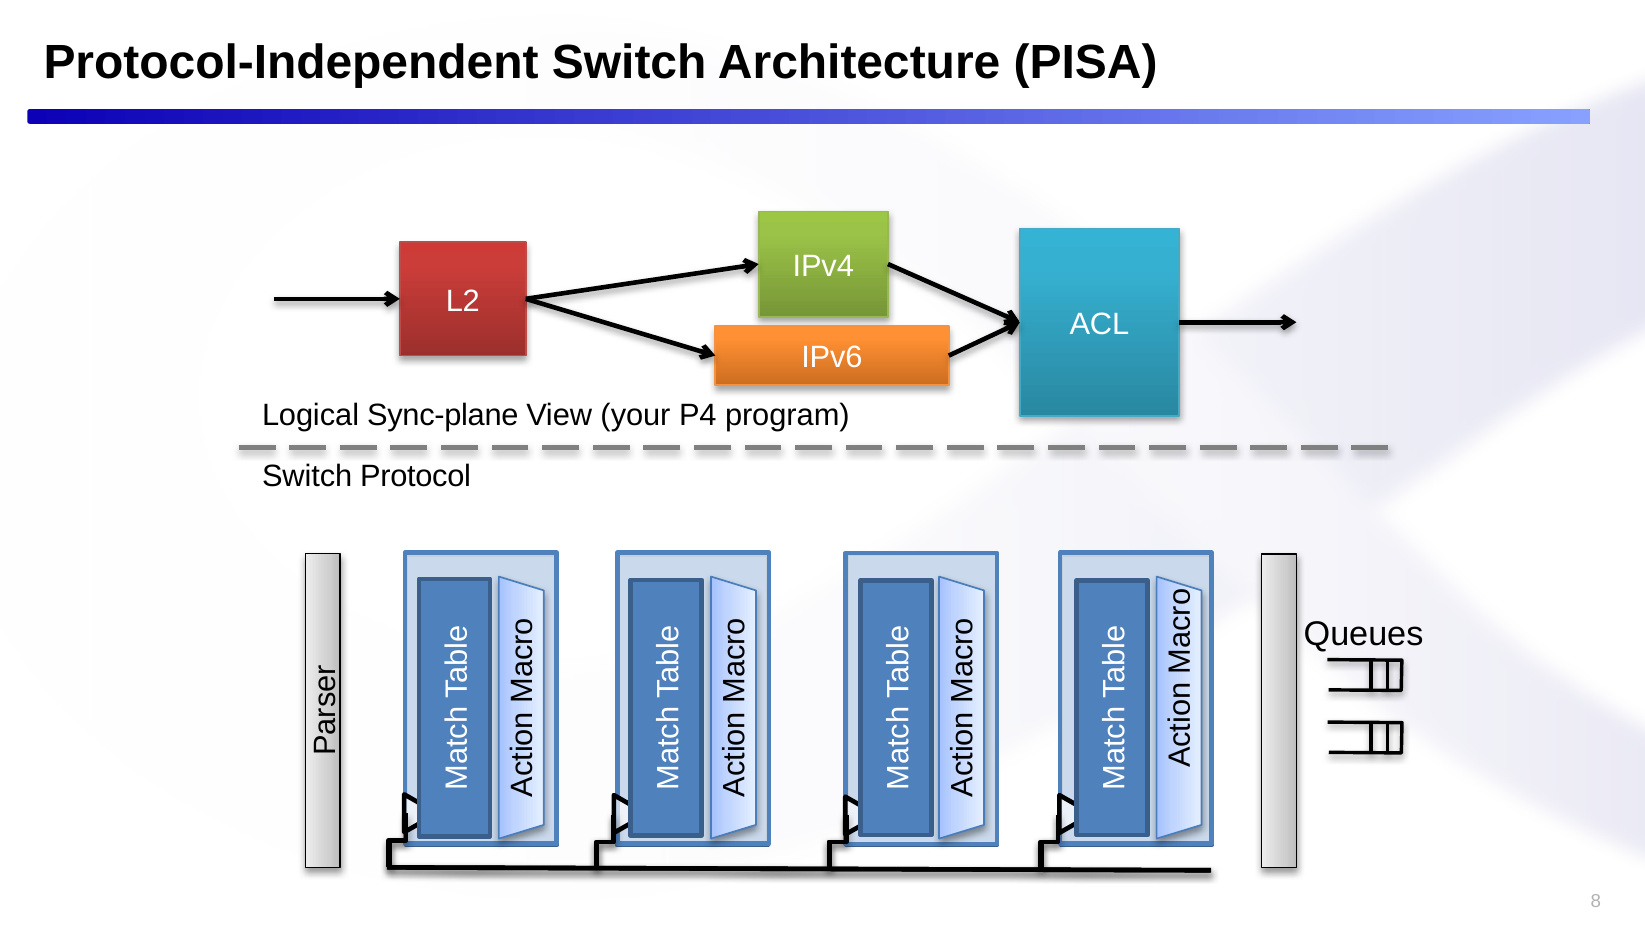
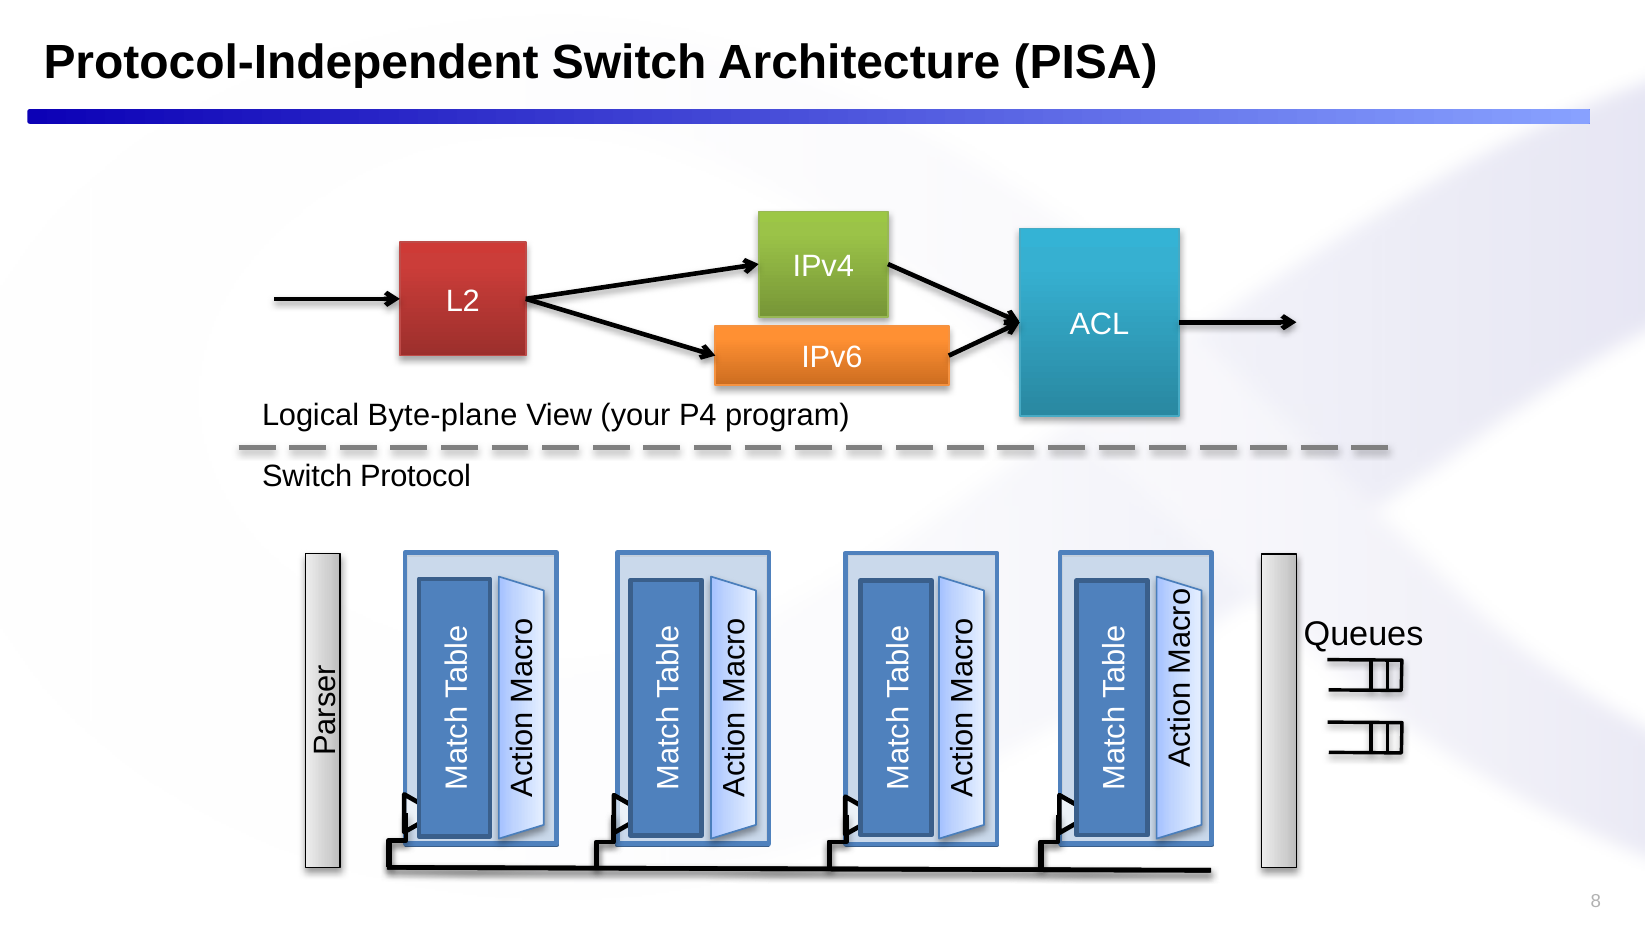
Sync-plane: Sync-plane -> Byte-plane
